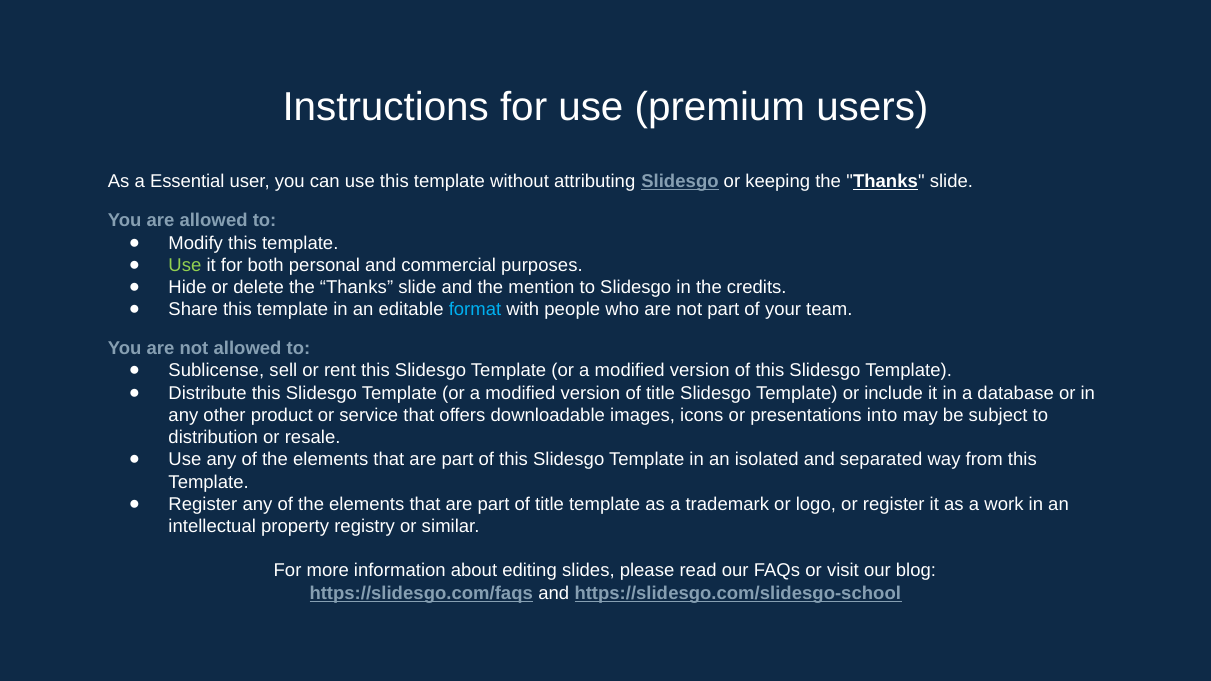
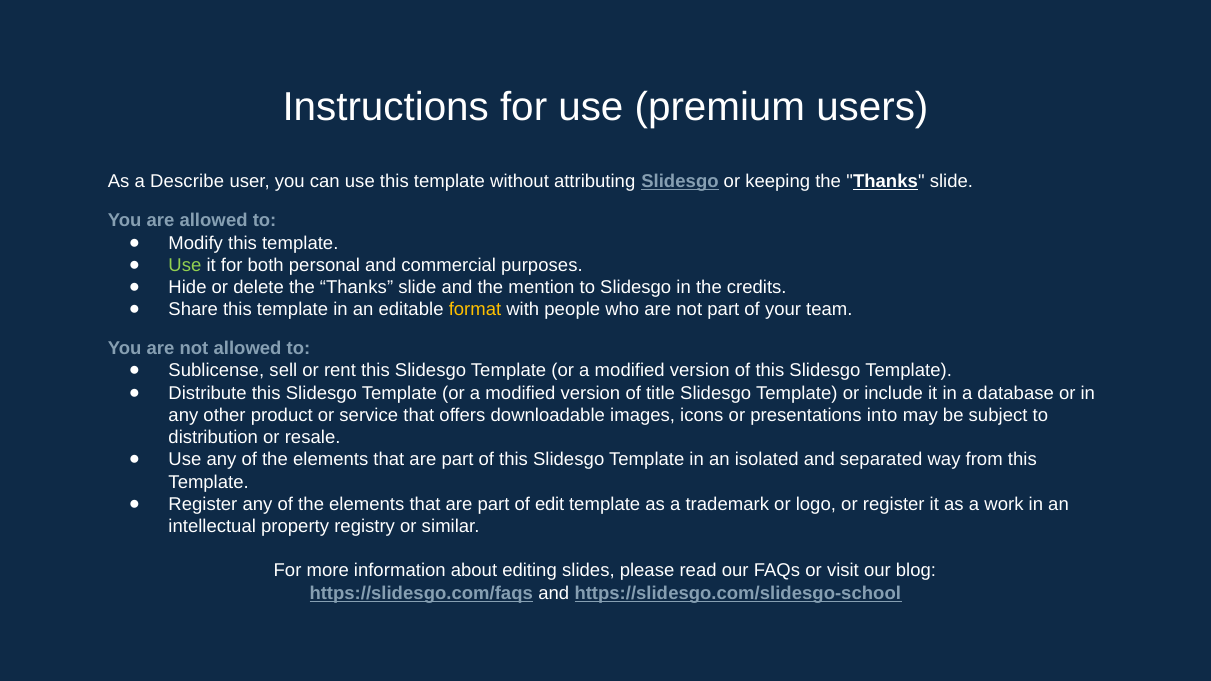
Essential: Essential -> Describe
format colour: light blue -> yellow
part of title: title -> edit
